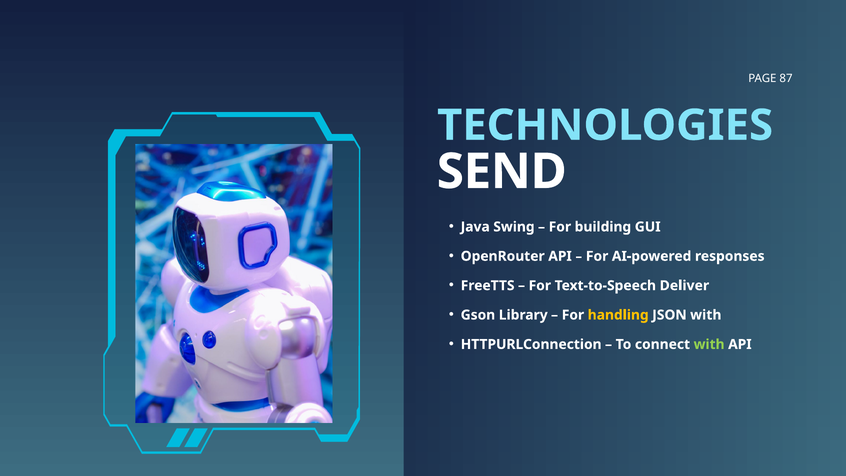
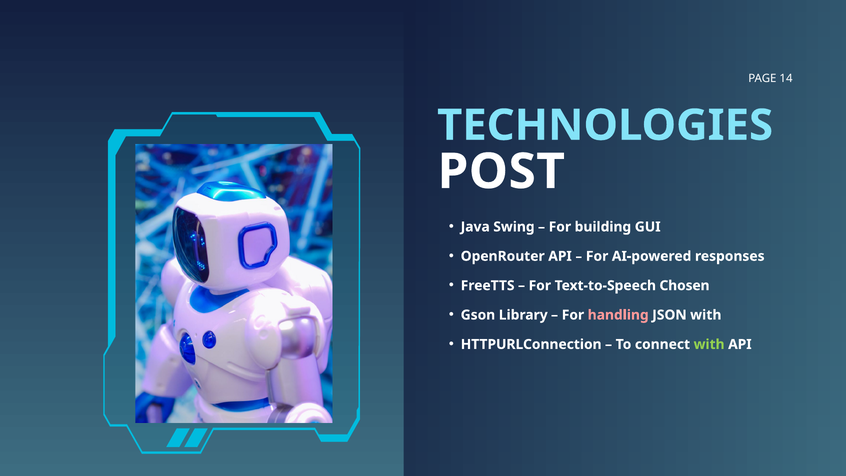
87: 87 -> 14
SEND: SEND -> POST
Deliver: Deliver -> Chosen
handling colour: yellow -> pink
